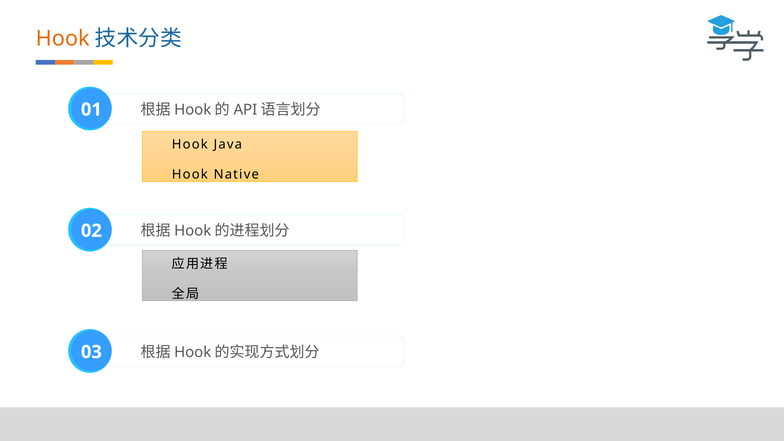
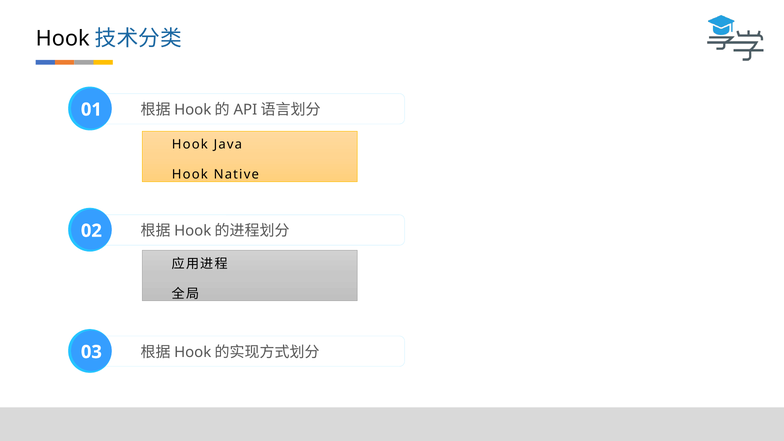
Hook at (63, 38) colour: orange -> black
